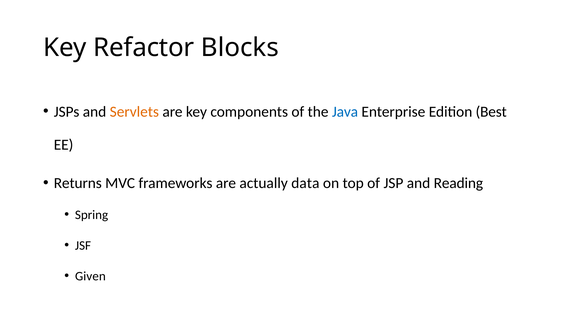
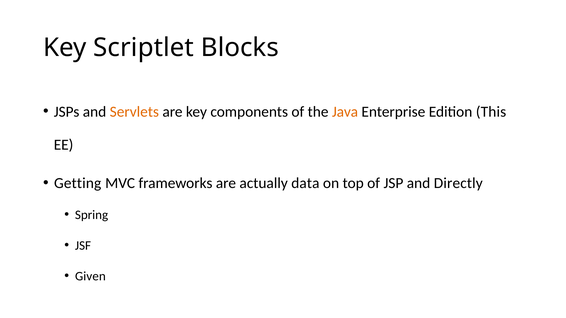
Refactor: Refactor -> Scriptlet
Java colour: blue -> orange
Best: Best -> This
Returns: Returns -> Getting
Reading: Reading -> Directly
